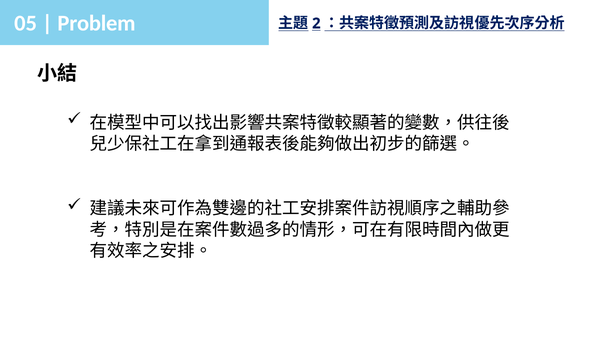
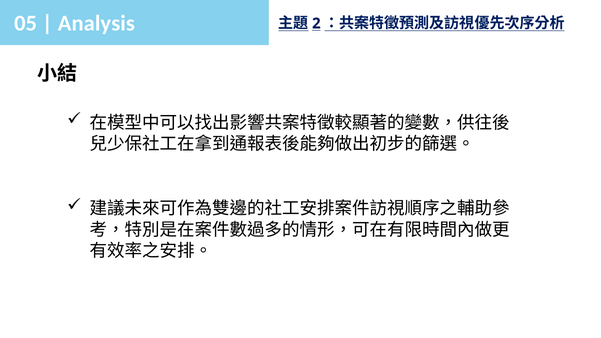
Problem: Problem -> Analysis
